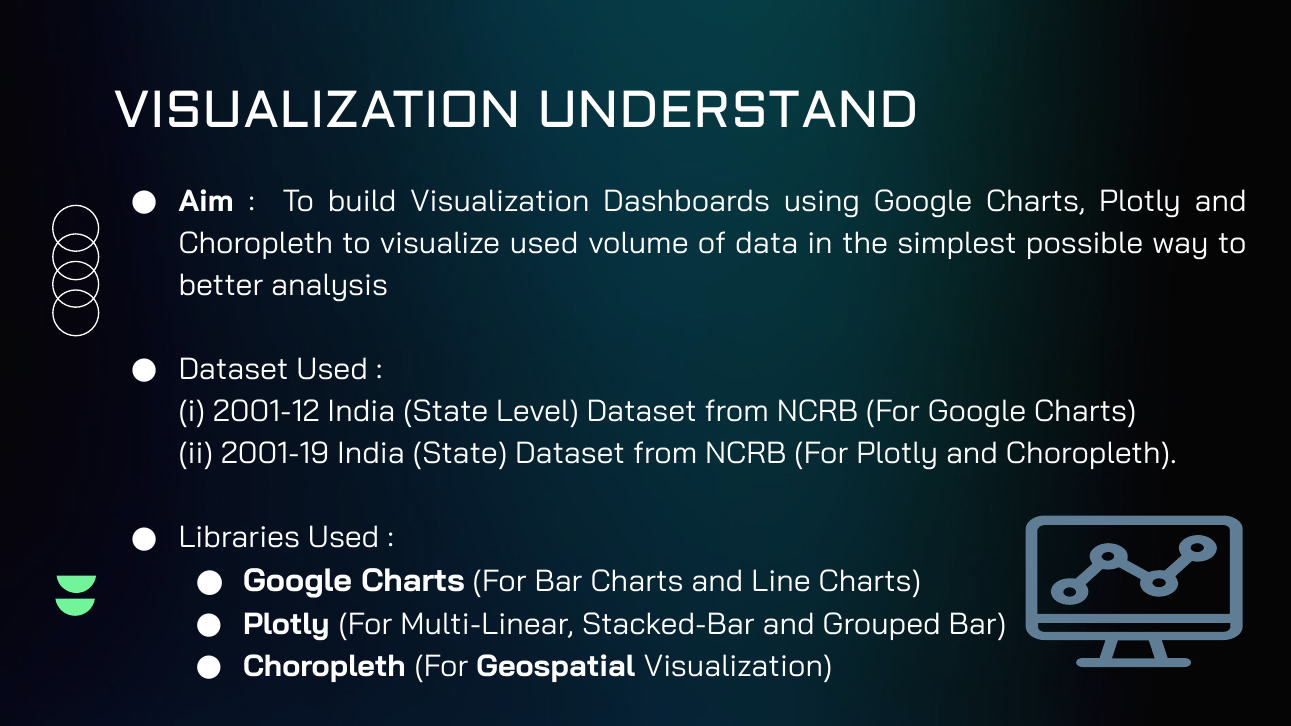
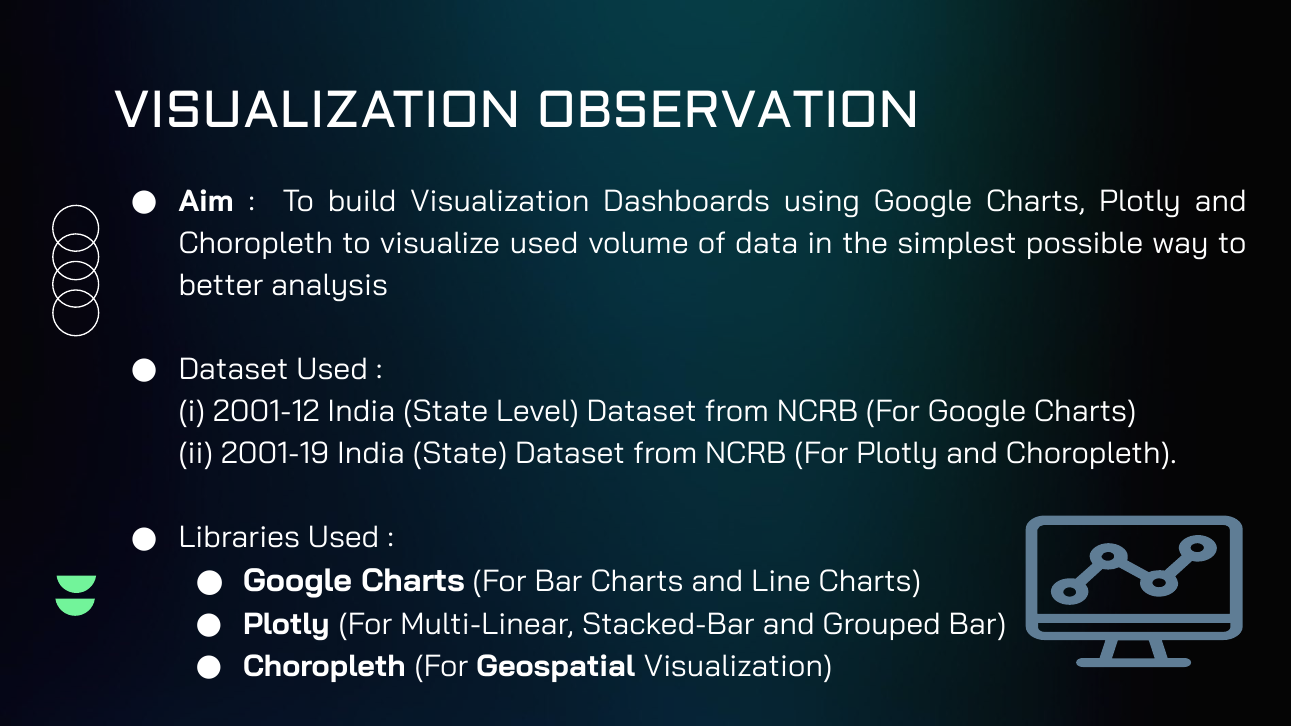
UNDERSTAND: UNDERSTAND -> OBSERVATION
